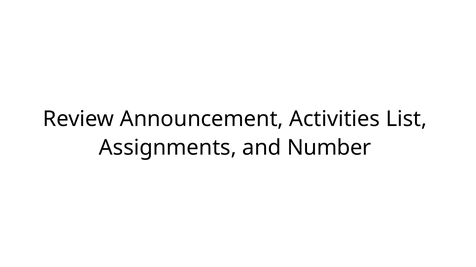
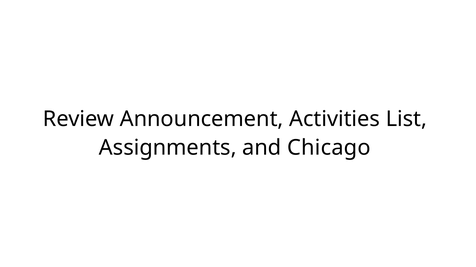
Number: Number -> Chicago
